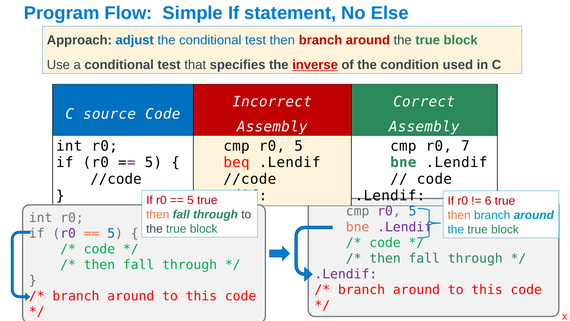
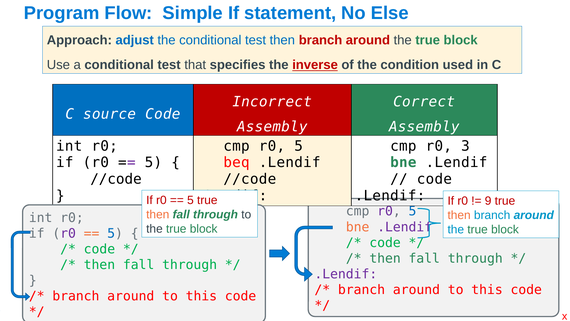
r0 7: 7 -> 3
6: 6 -> 9
